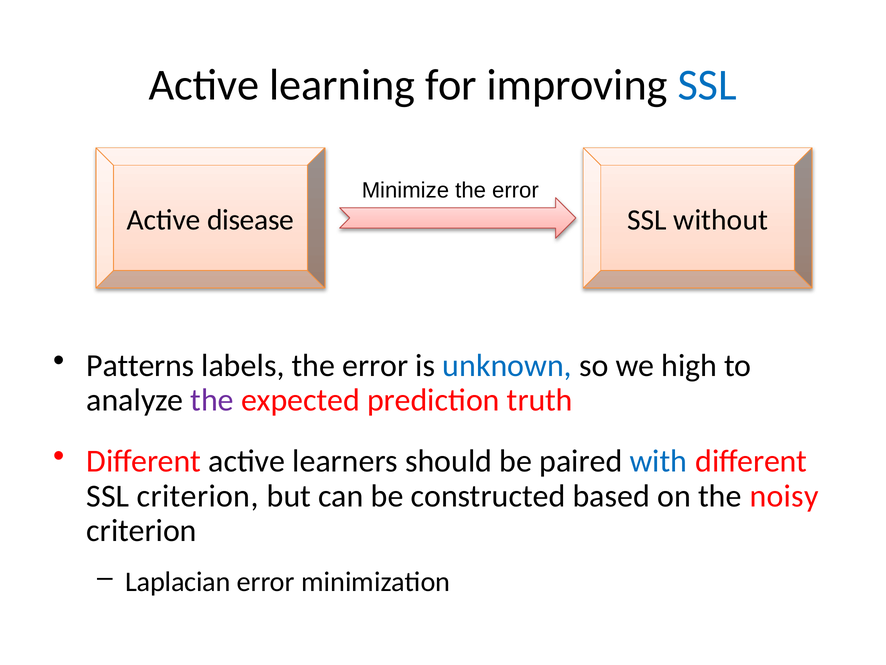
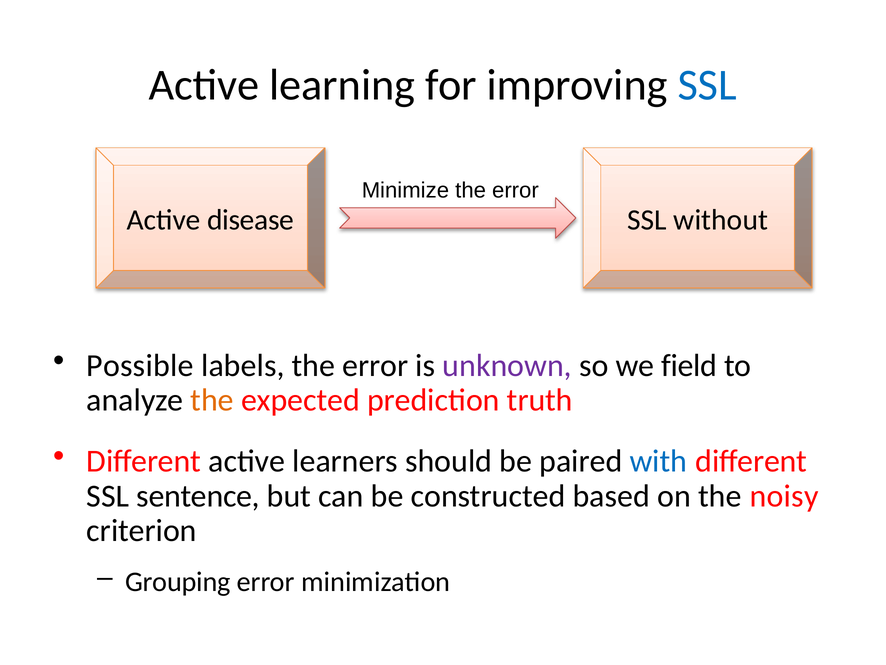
Patterns: Patterns -> Possible
unknown colour: blue -> purple
high: high -> field
the at (212, 400) colour: purple -> orange
SSL criterion: criterion -> sentence
Laplacian: Laplacian -> Grouping
